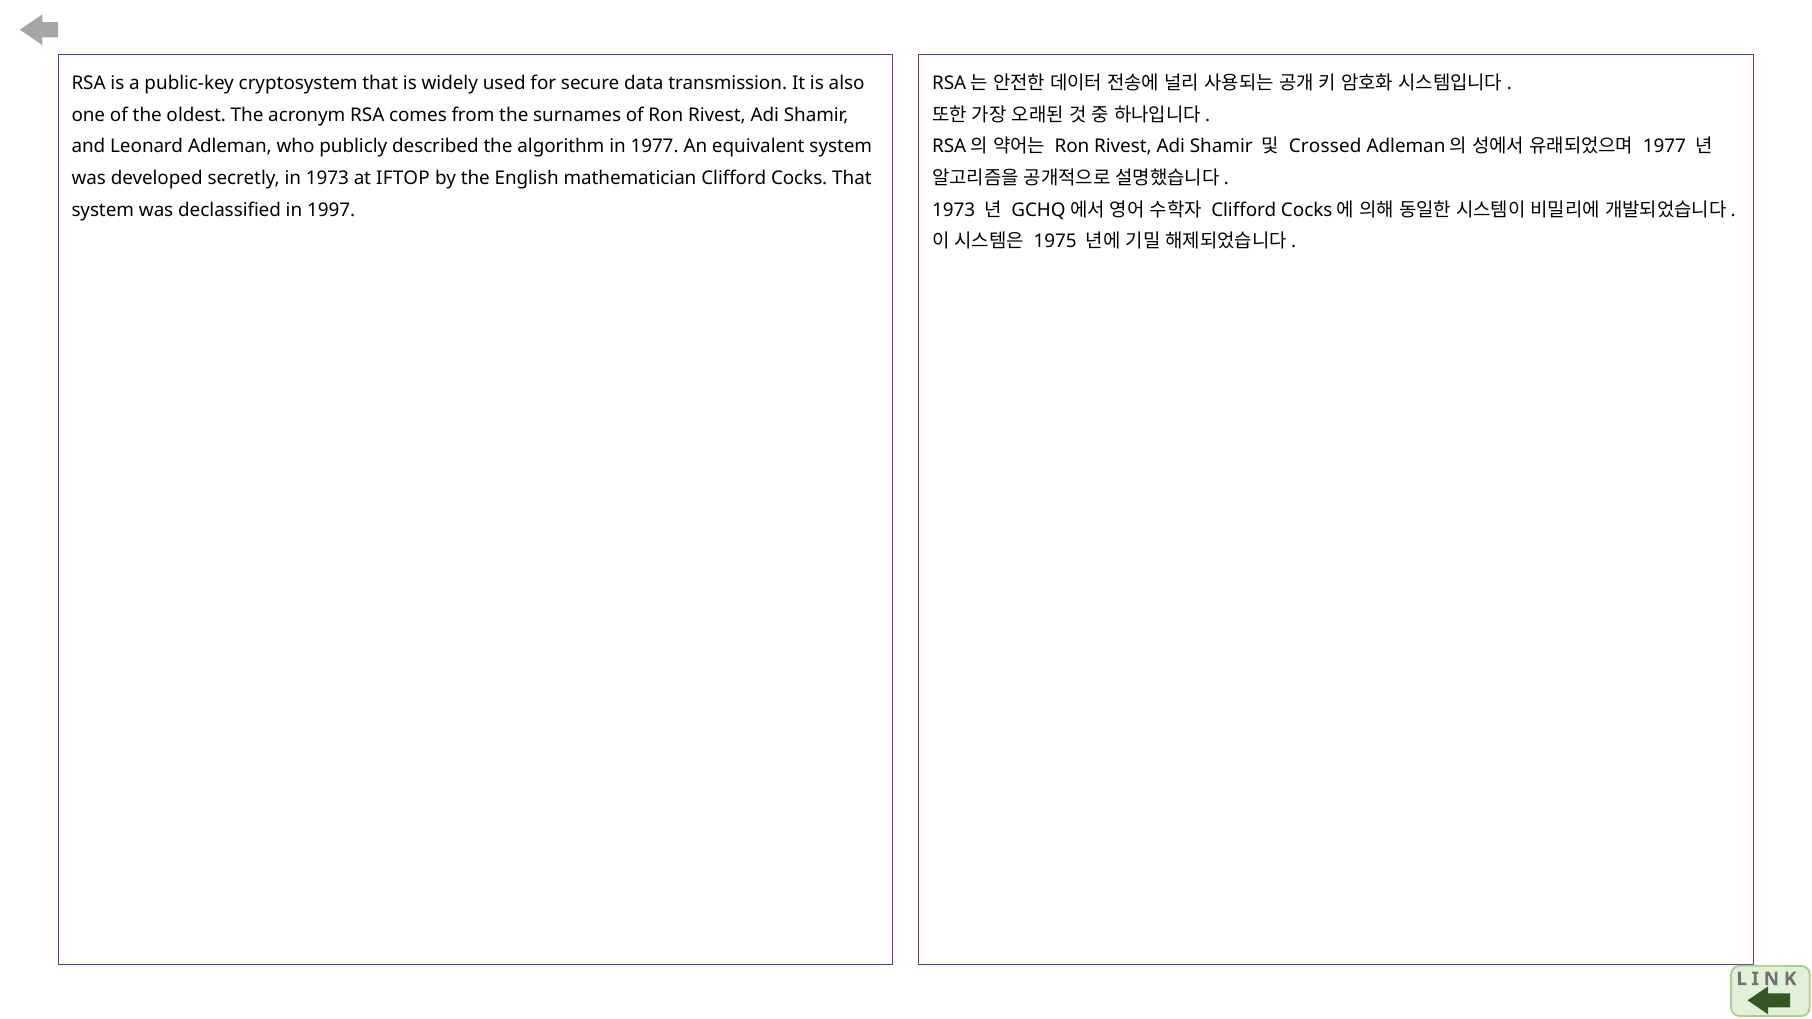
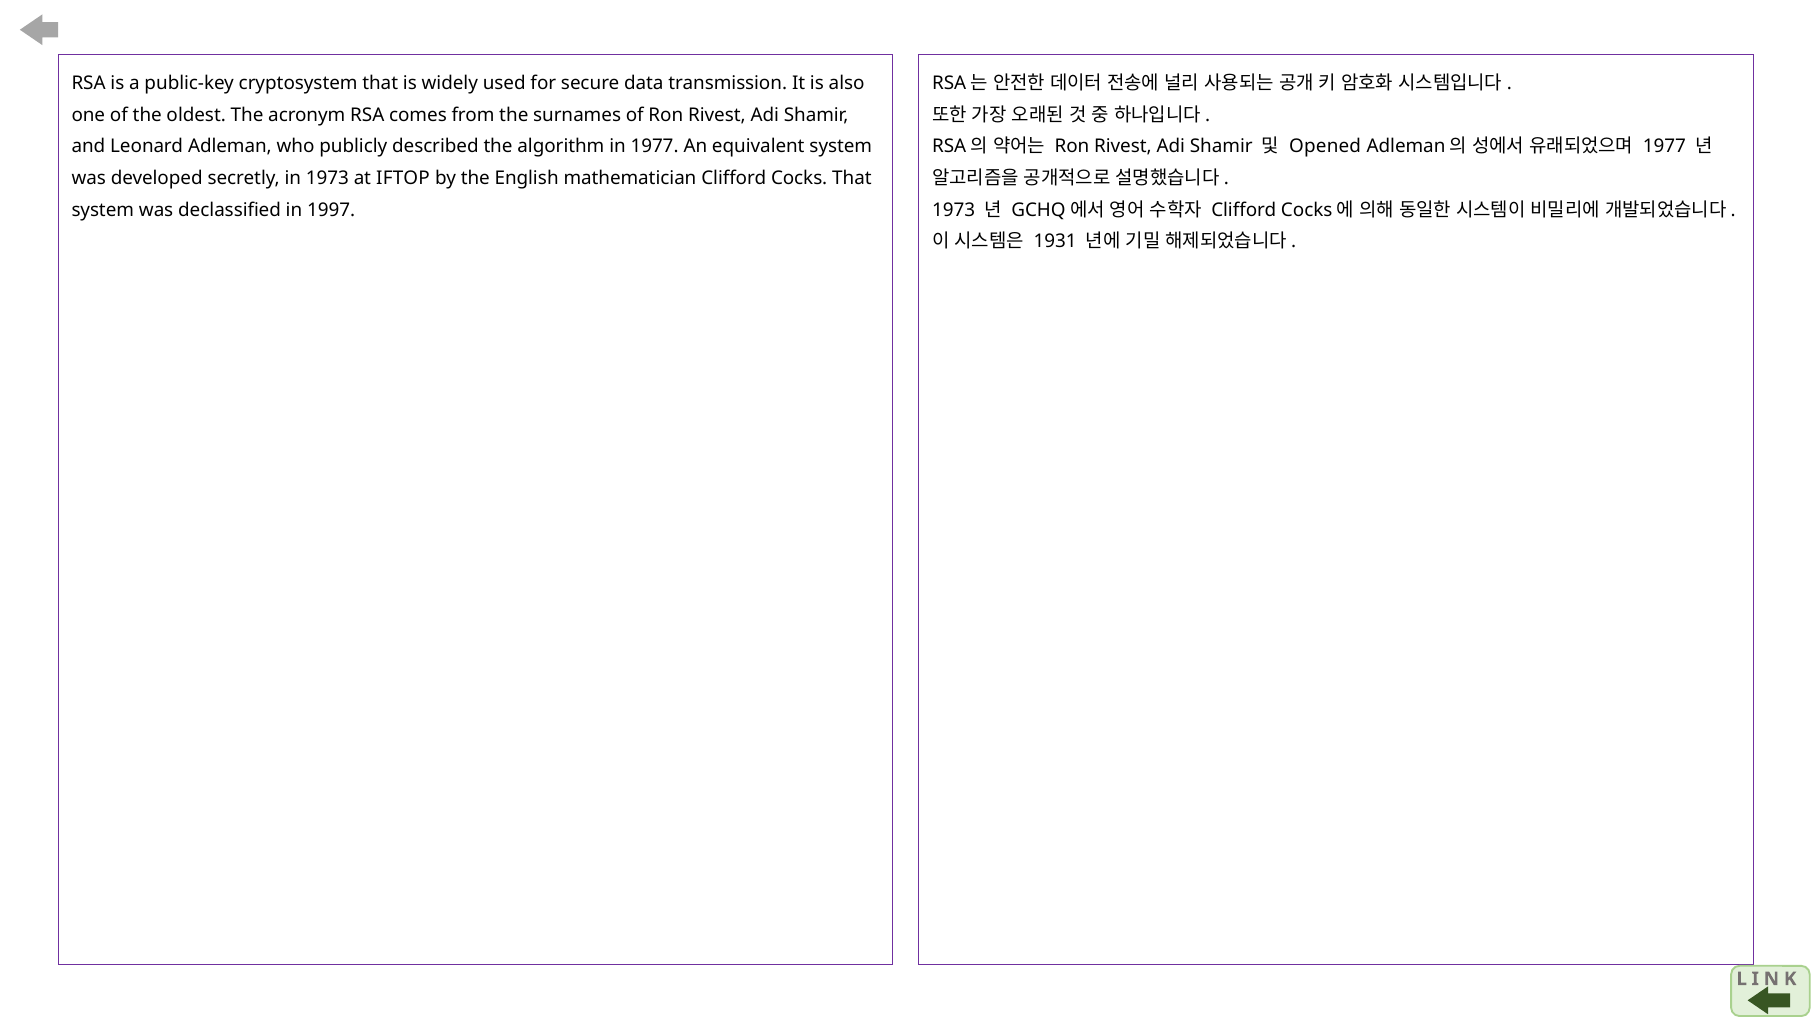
Crossed: Crossed -> Opened
1975: 1975 -> 1931
